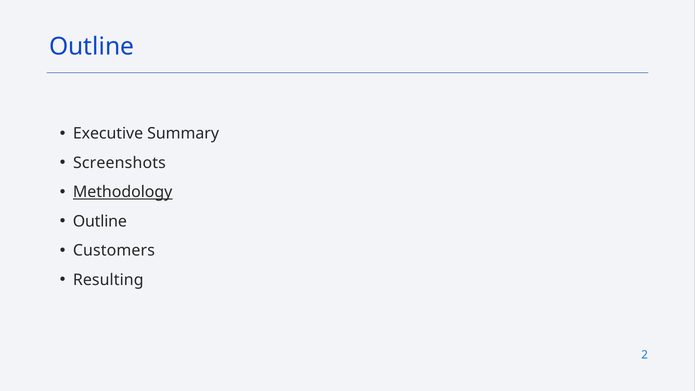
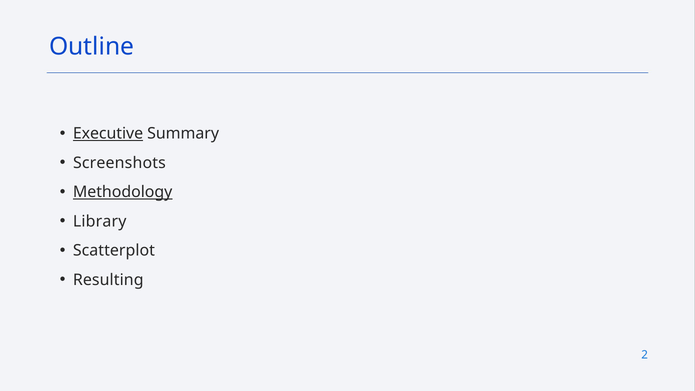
Executive underline: none -> present
Outline at (100, 221): Outline -> Library
Customers: Customers -> Scatterplot
